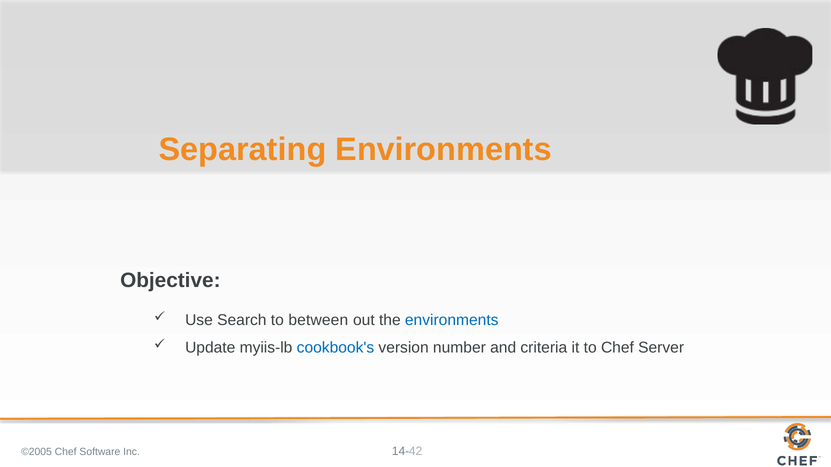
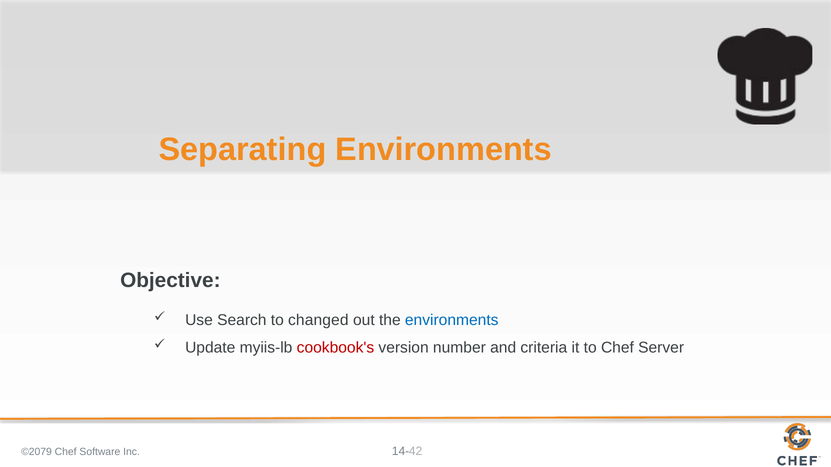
between: between -> changed
cookbook's colour: blue -> red
©2005: ©2005 -> ©2079
